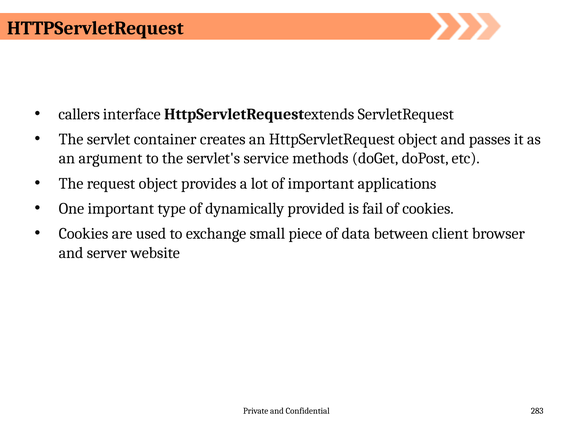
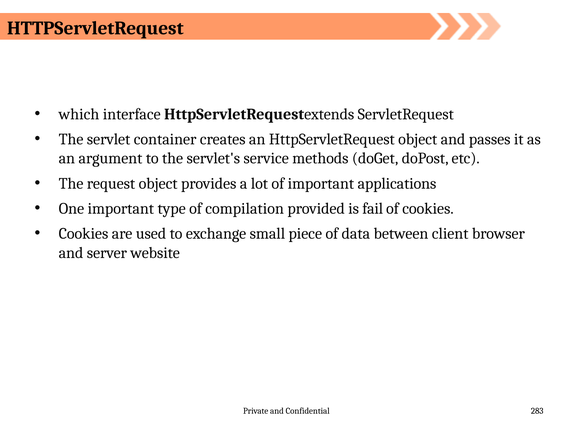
callers: callers -> which
dynamically: dynamically -> compilation
